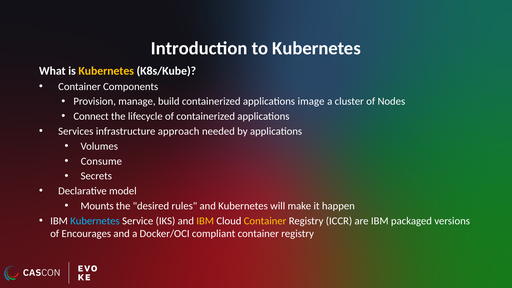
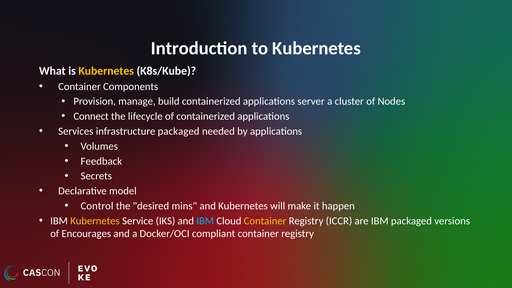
image: image -> server
infrastructure approach: approach -> packaged
Consume: Consume -> Feedback
Mounts: Mounts -> Control
rules: rules -> mins
Kubernetes at (95, 221) colour: light blue -> yellow
IBM at (205, 221) colour: yellow -> light blue
